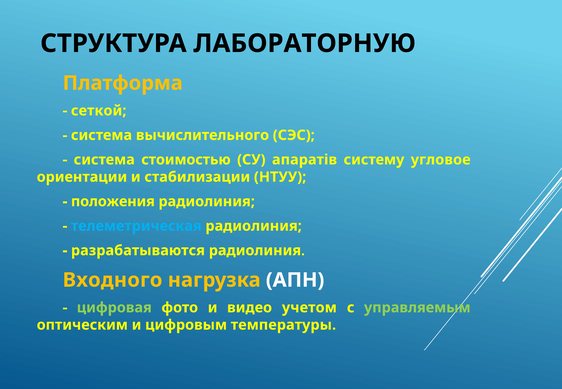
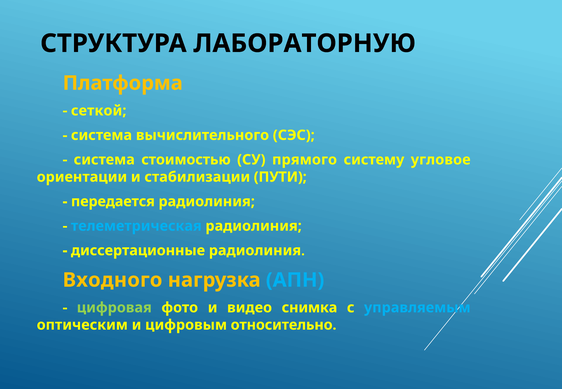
апаратів: апаратів -> прямого
НТУУ: НТУУ -> ПУТИ
положения: положения -> передается
разрабатываются: разрабатываются -> диссертационные
АПН colour: white -> light blue
учетом: учетом -> снимка
управляемым colour: light green -> light blue
температуры: температуры -> относительно
